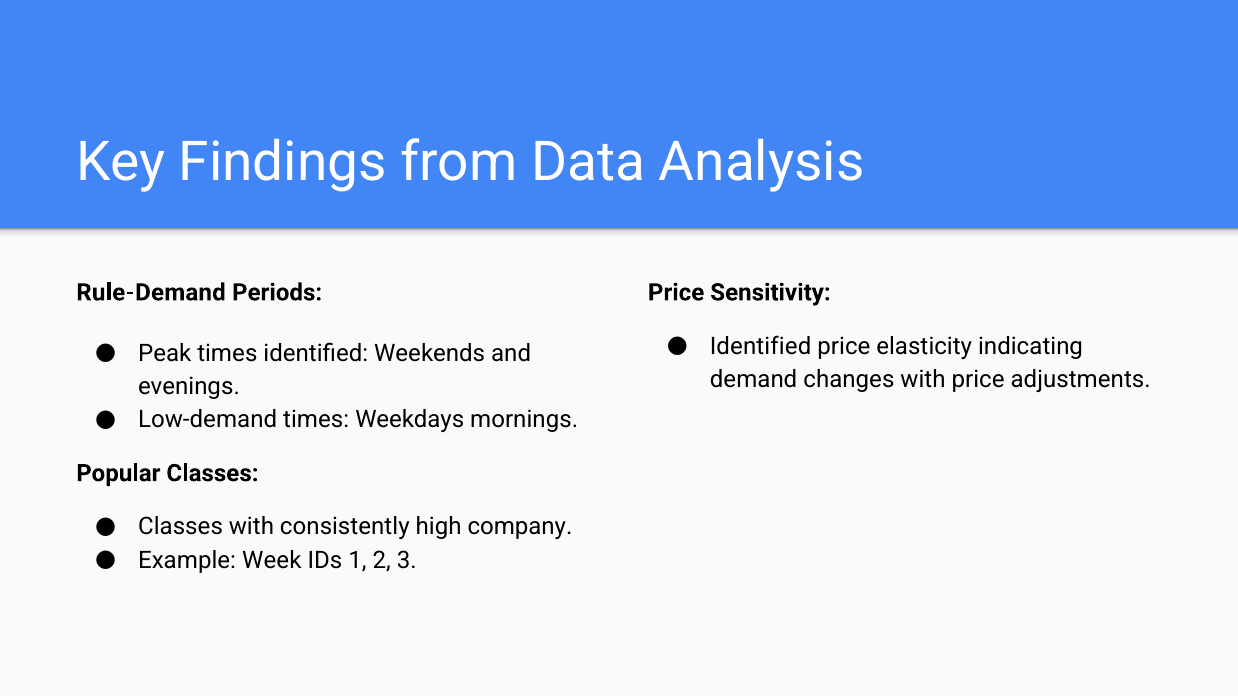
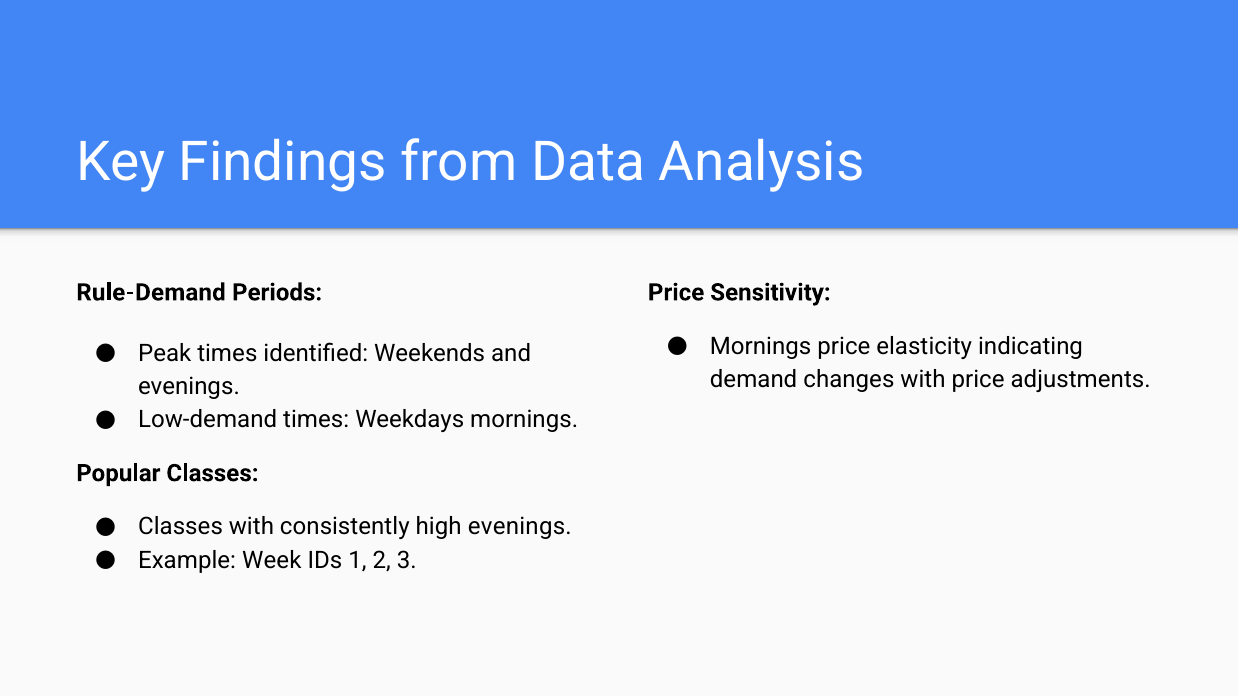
Identified at (761, 346): Identified -> Mornings
high company: company -> evenings
